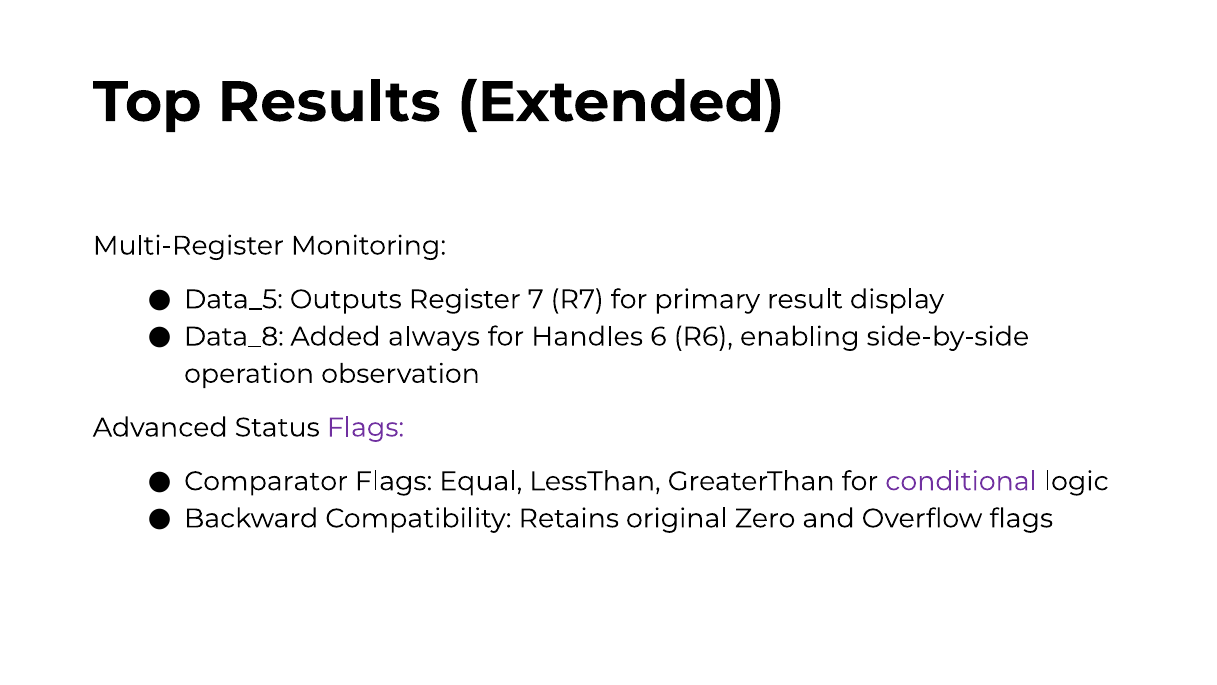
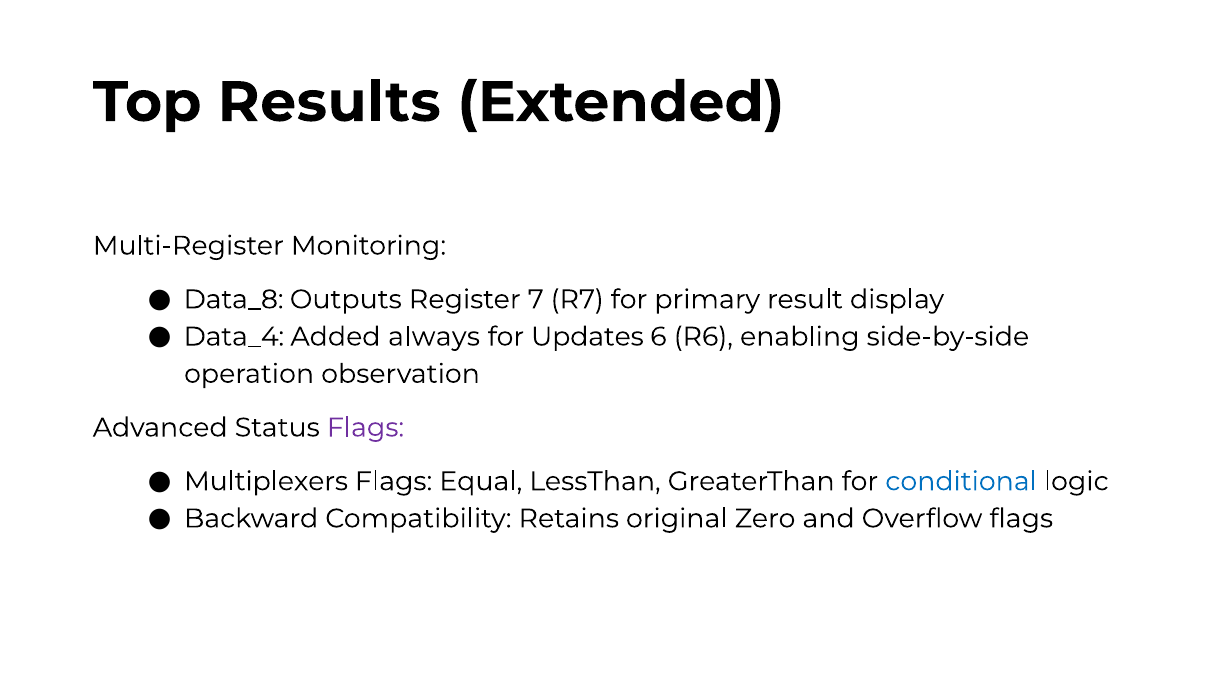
Data_5: Data_5 -> Data_8
Data_8: Data_8 -> Data_4
Handles: Handles -> Updates
Comparator: Comparator -> Multiplexers
conditional colour: purple -> blue
